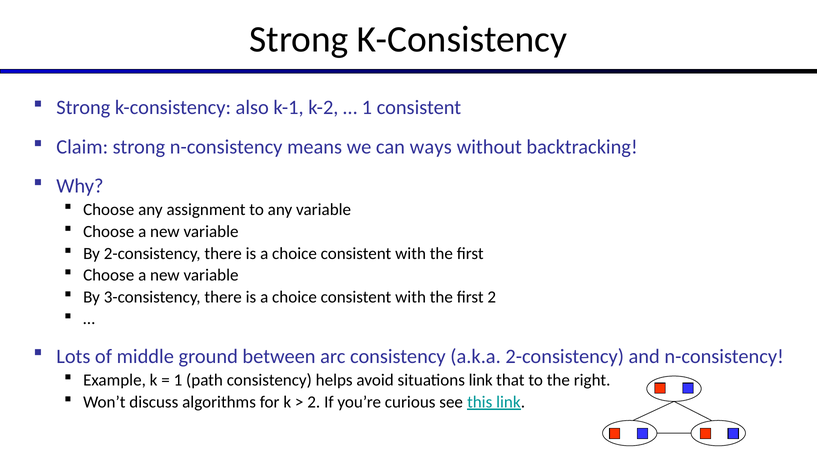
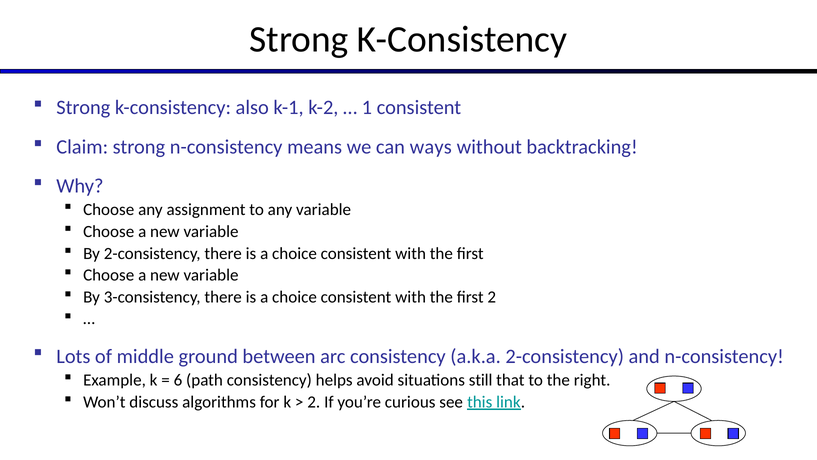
1 at (178, 380): 1 -> 6
situations link: link -> still
